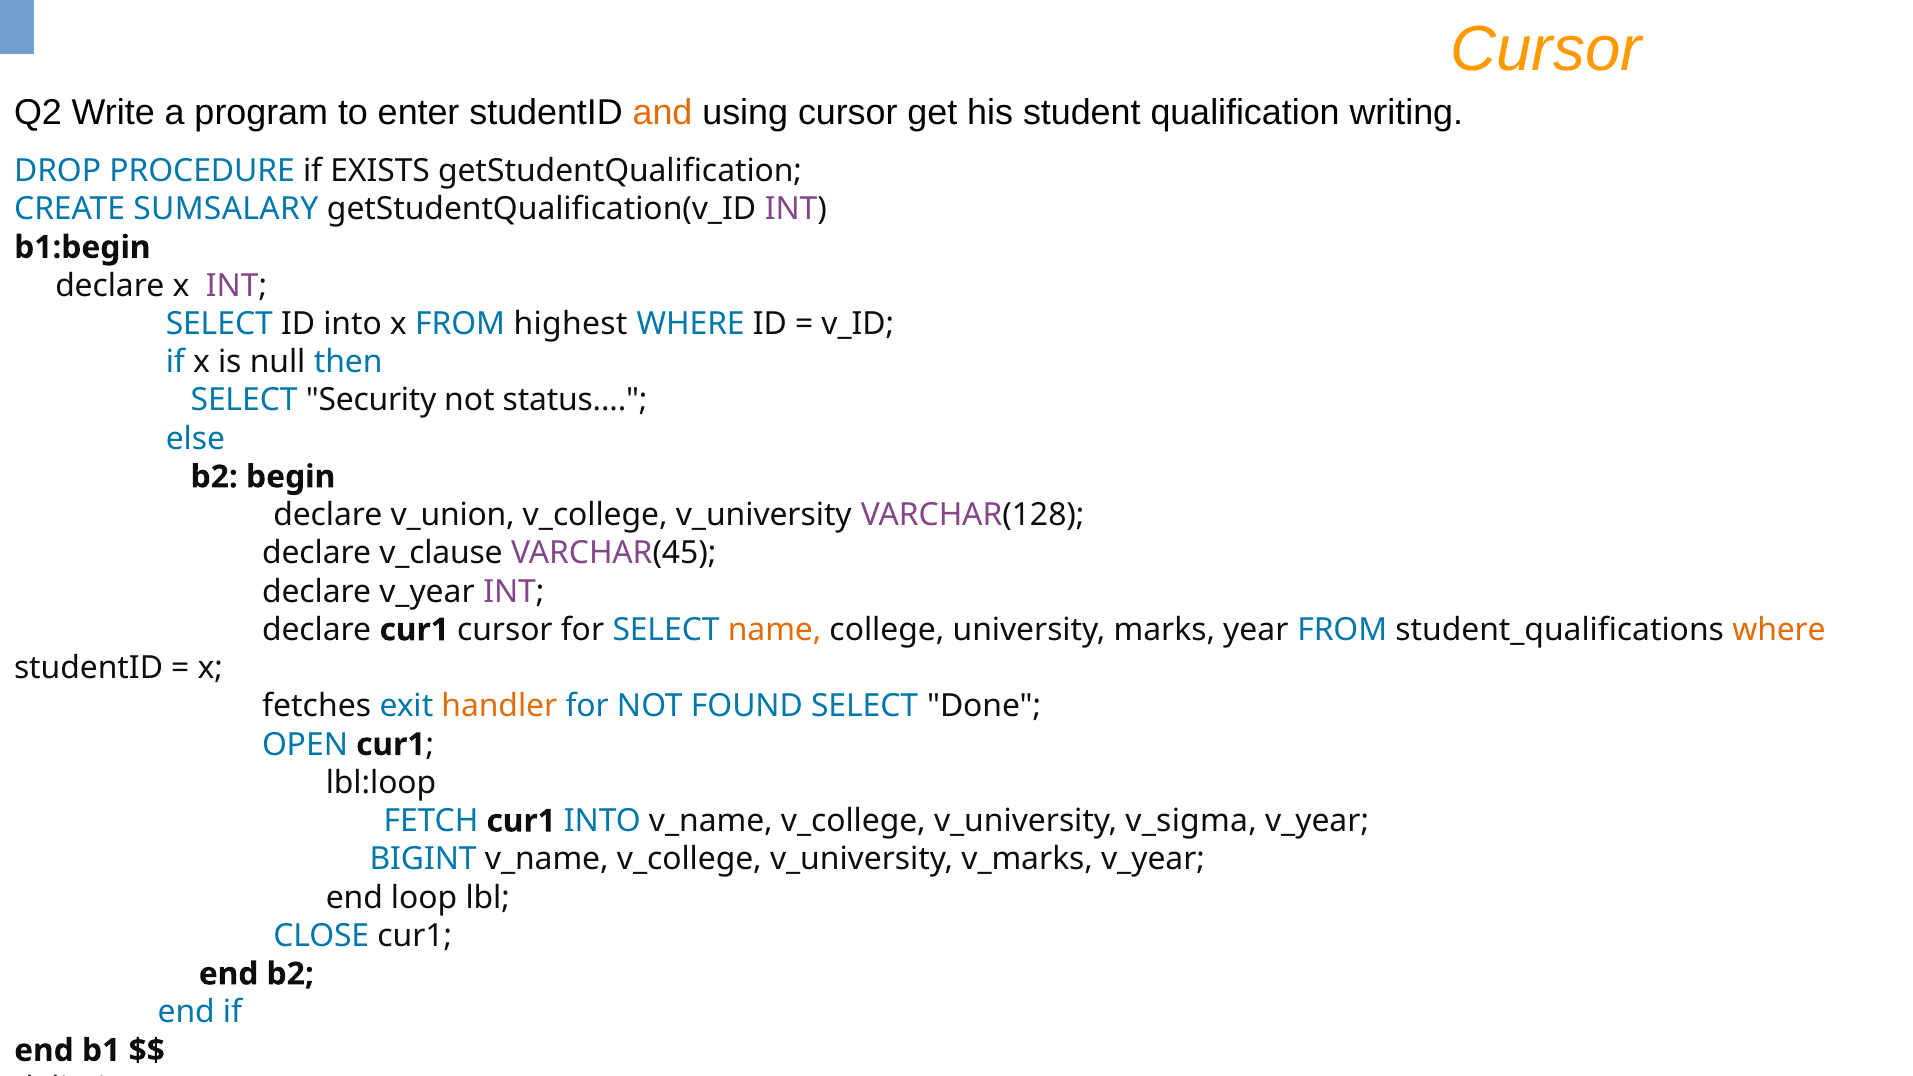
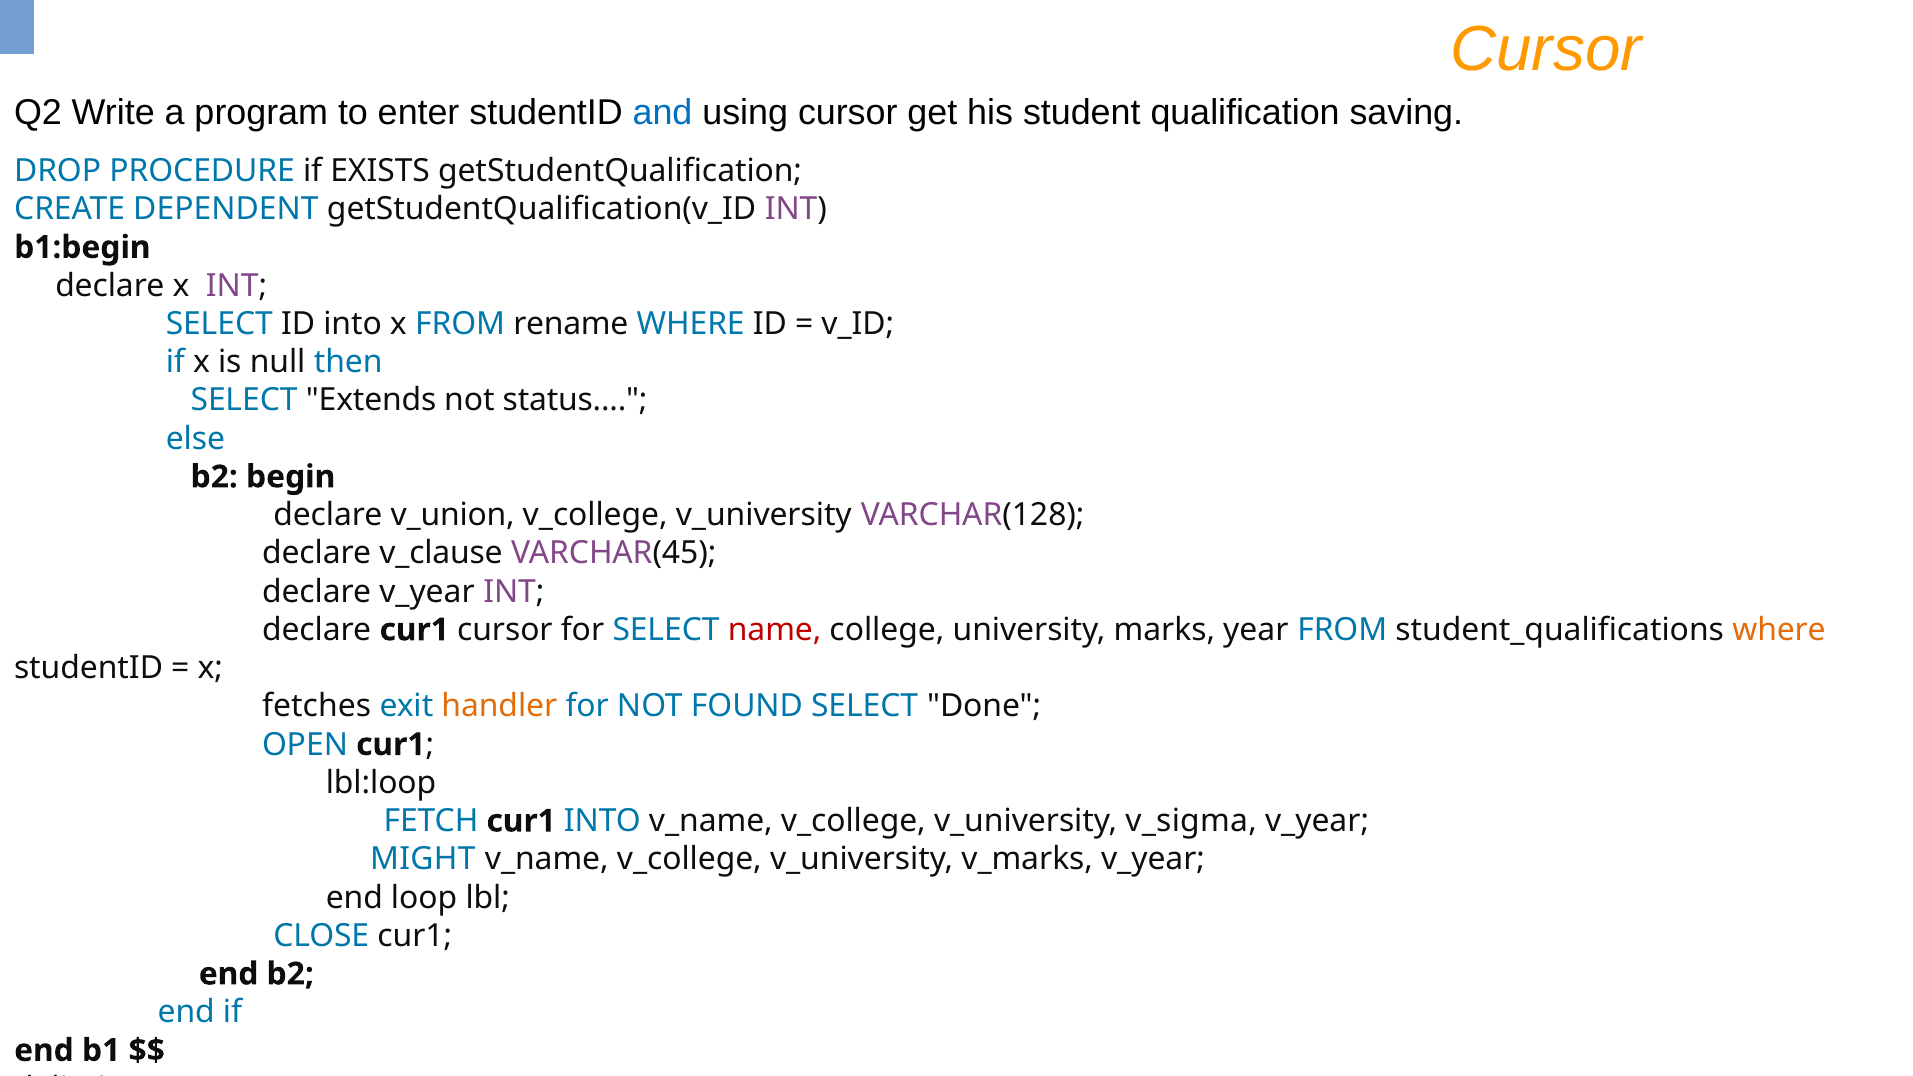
and colour: orange -> blue
writing: writing -> saving
SUMSALARY: SUMSALARY -> DEPENDENT
highest: highest -> rename
Security: Security -> Extends
name colour: orange -> red
BIGINT: BIGINT -> MIGHT
